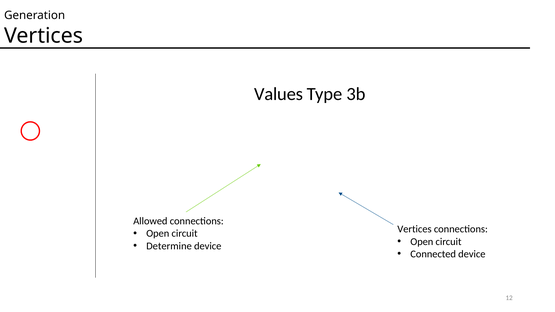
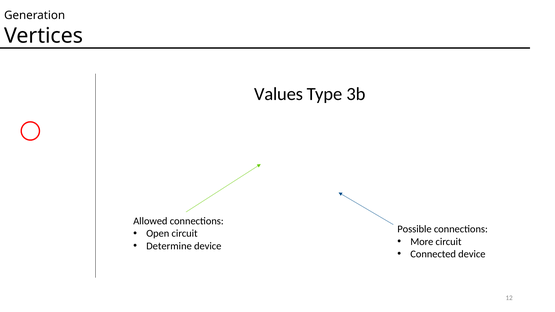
Vertices at (414, 229): Vertices -> Possible
Open at (422, 242): Open -> More
